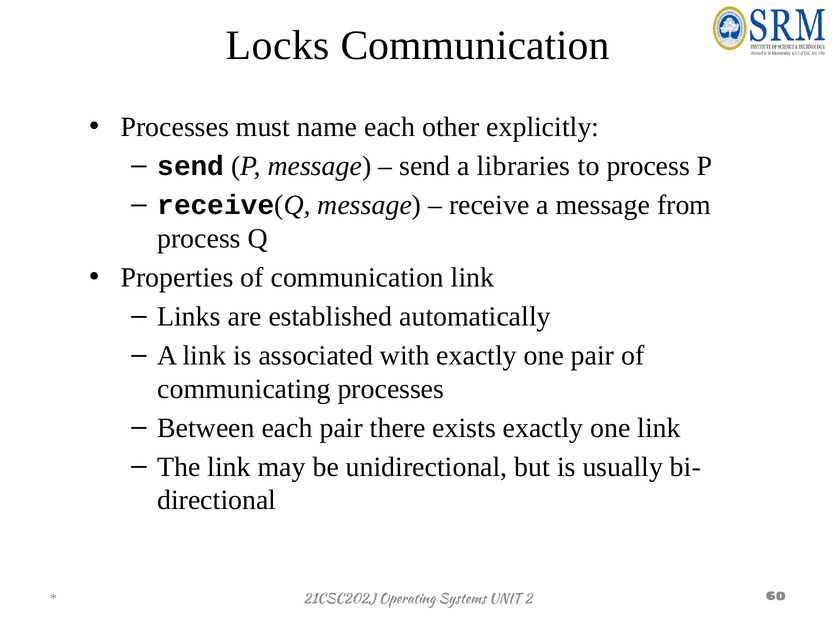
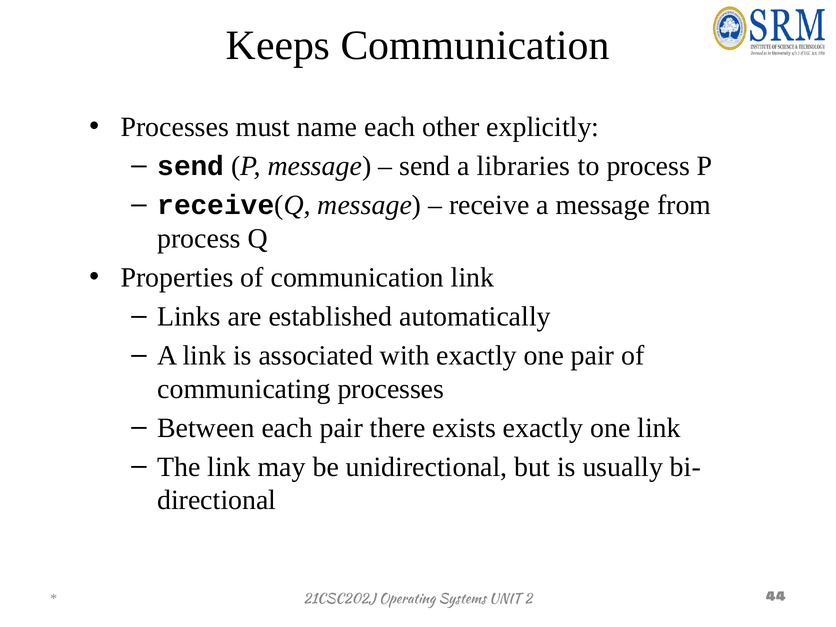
Locks: Locks -> Keeps
60: 60 -> 44
